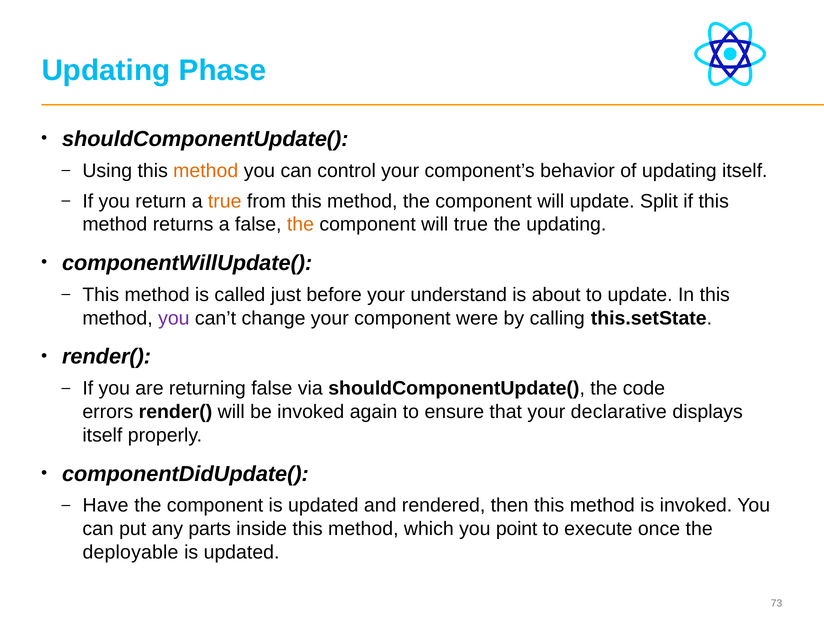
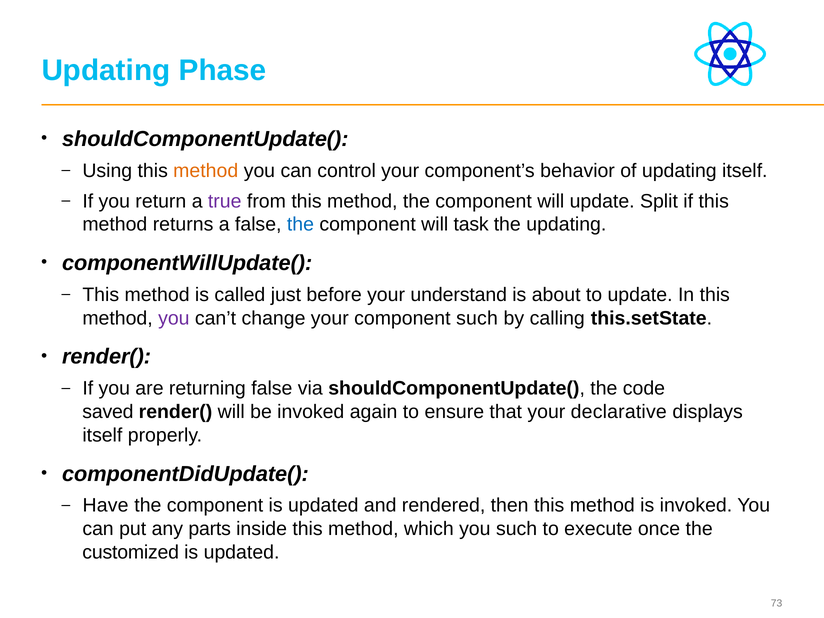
true at (225, 201) colour: orange -> purple
the at (300, 225) colour: orange -> blue
will true: true -> task
component were: were -> such
errors: errors -> saved
you point: point -> such
deployable: deployable -> customized
